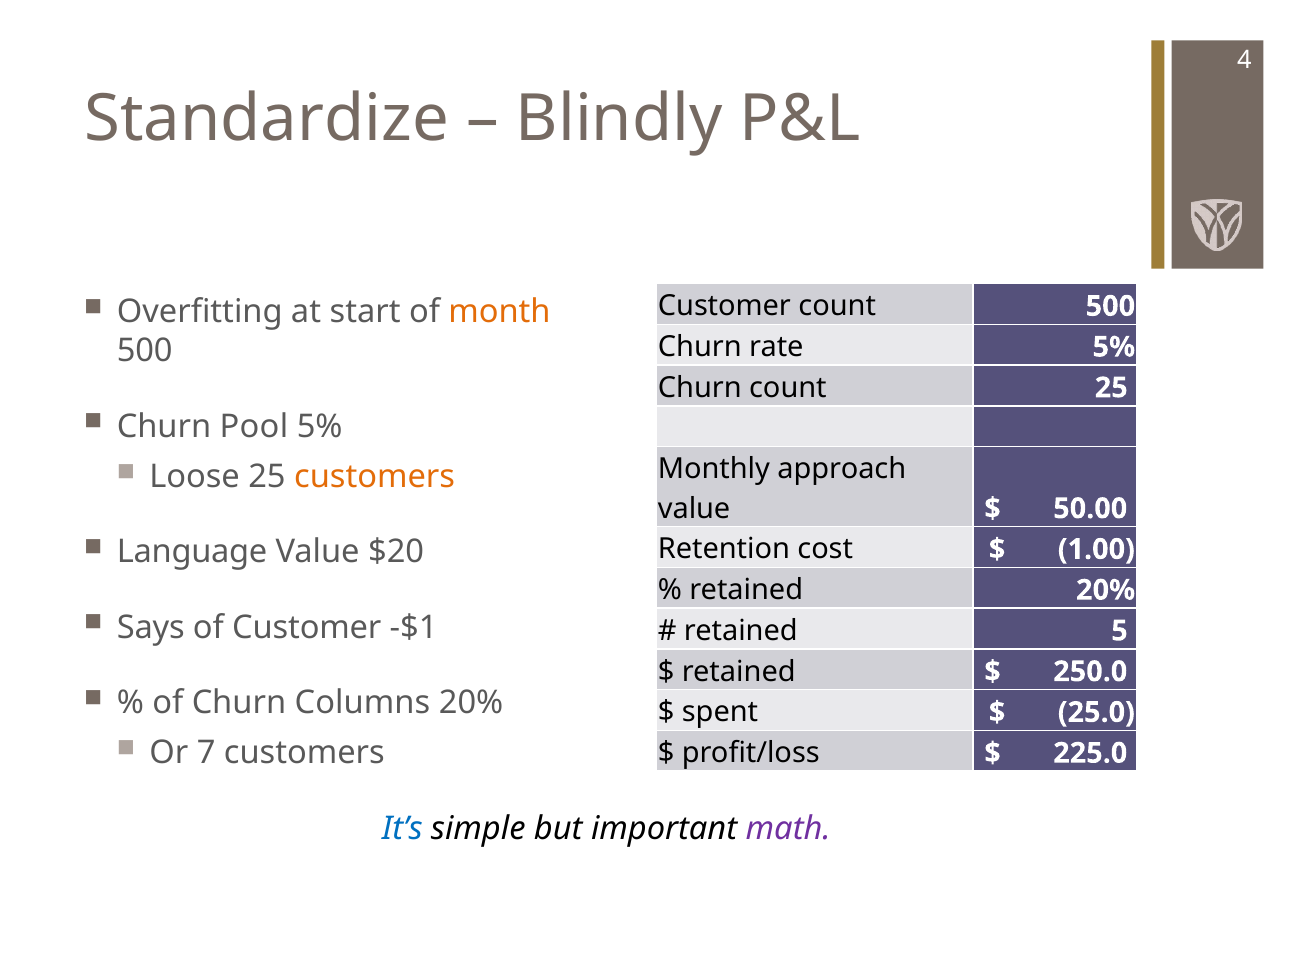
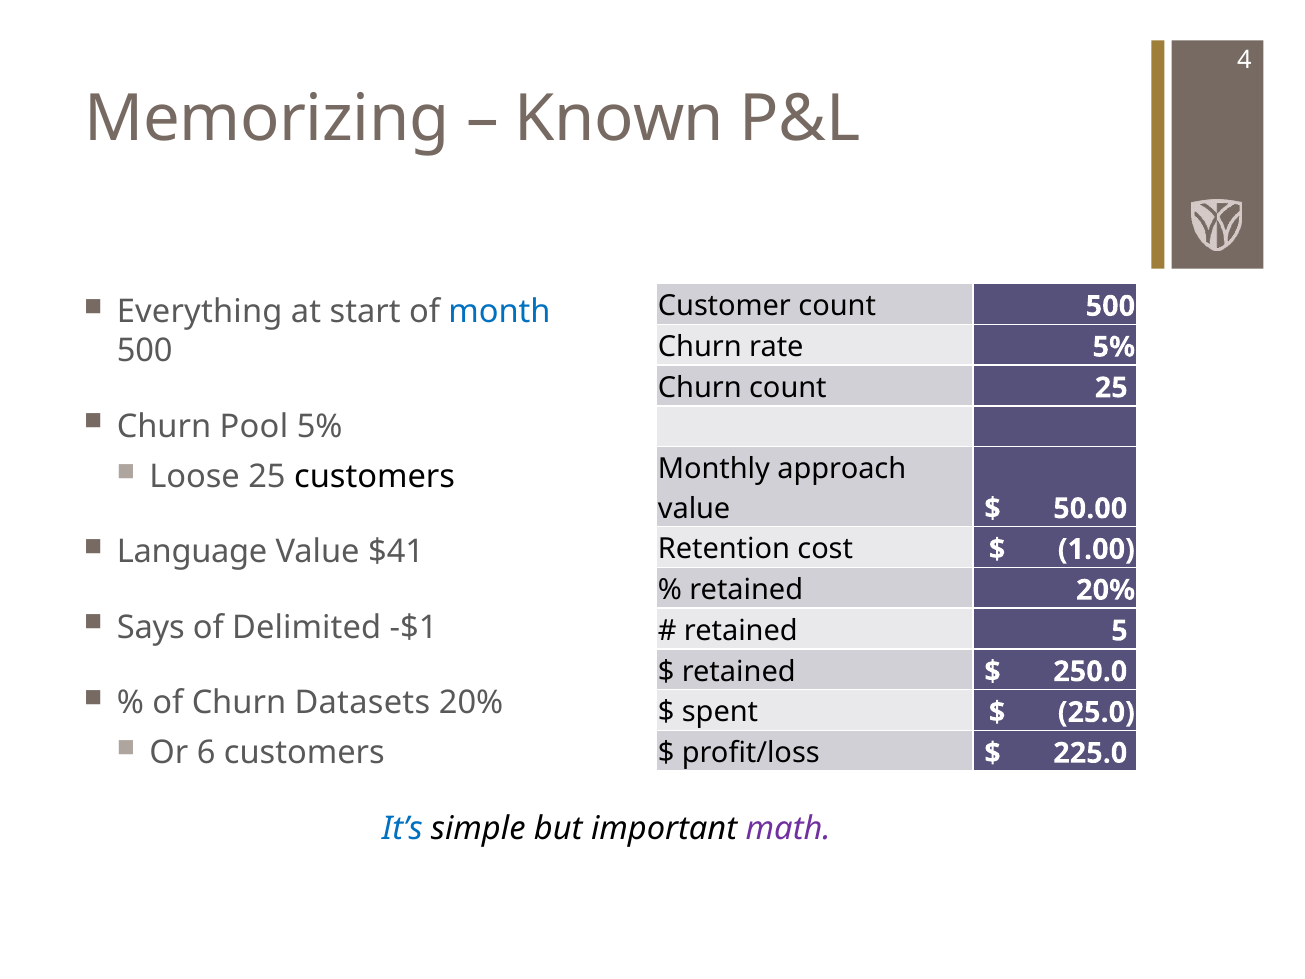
Standardize: Standardize -> Memorizing
Blindly: Blindly -> Known
Overfitting: Overfitting -> Everything
month colour: orange -> blue
customers at (375, 476) colour: orange -> black
$20: $20 -> $41
of Customer: Customer -> Delimited
Columns: Columns -> Datasets
7: 7 -> 6
